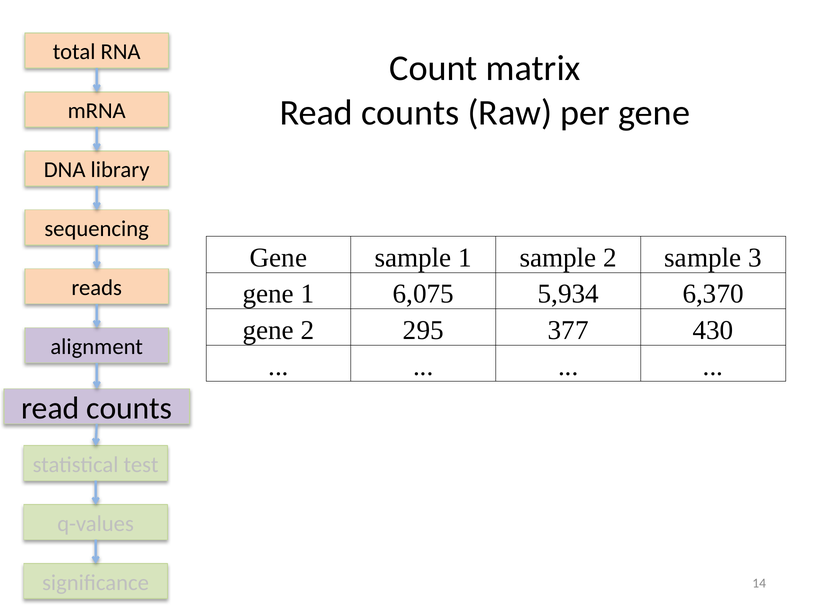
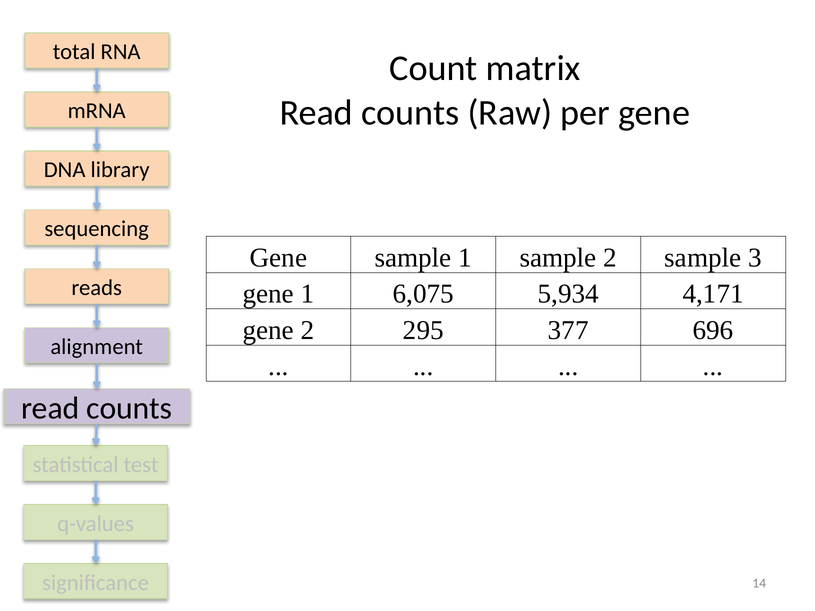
6,370: 6,370 -> 4,171
430: 430 -> 696
